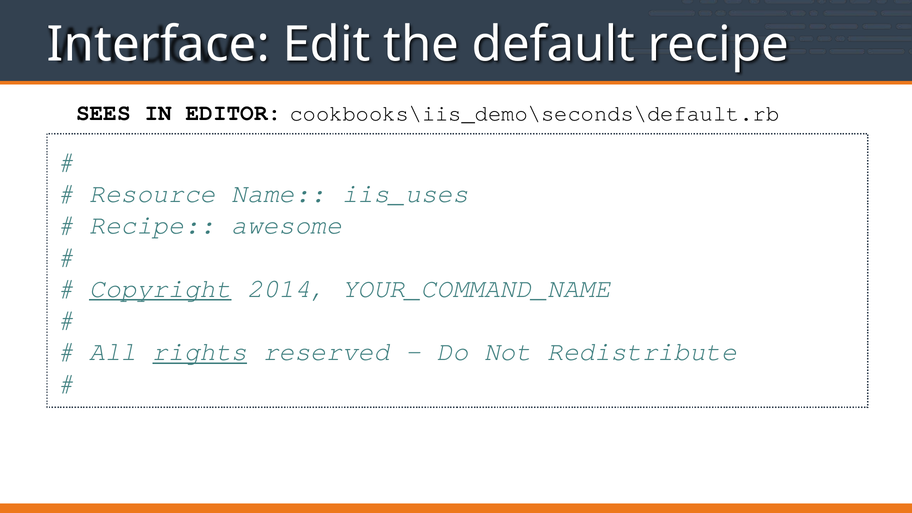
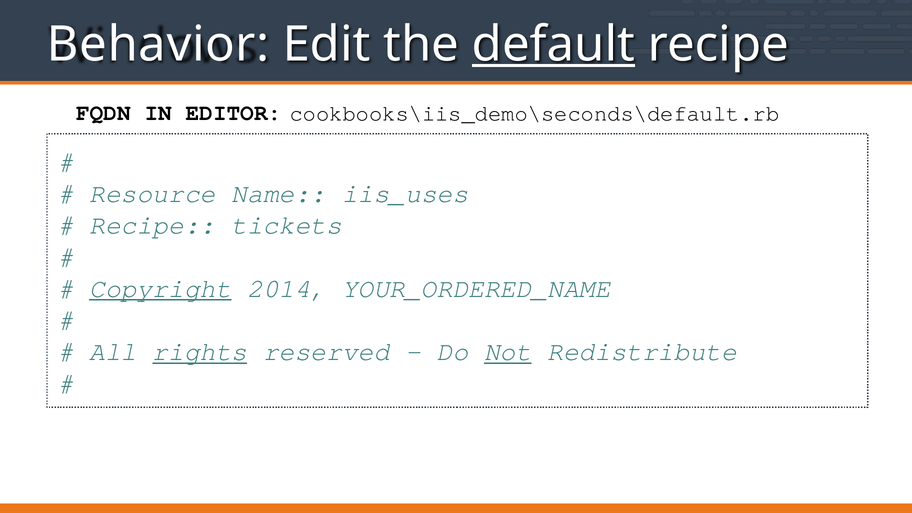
Interface: Interface -> Behavior
default underline: none -> present
SEES: SEES -> FQDN
awesome: awesome -> tickets
YOUR_COMMAND_NAME: YOUR_COMMAND_NAME -> YOUR_ORDERED_NAME
Not underline: none -> present
